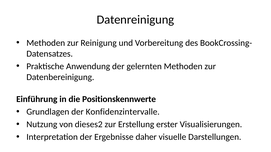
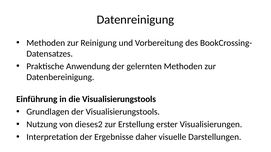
die Positionskennwerte: Positionskennwerte -> Visualisierungstools
der Konfidenzintervalle: Konfidenzintervalle -> Visualisierungstools
